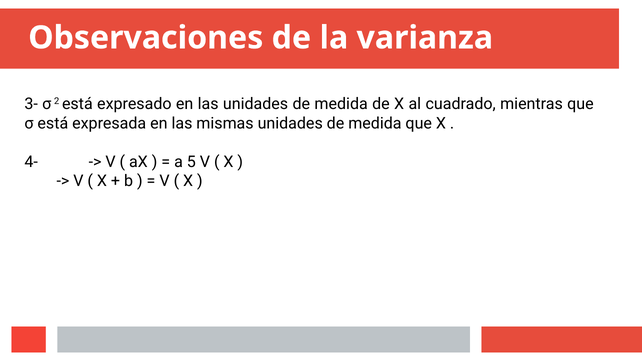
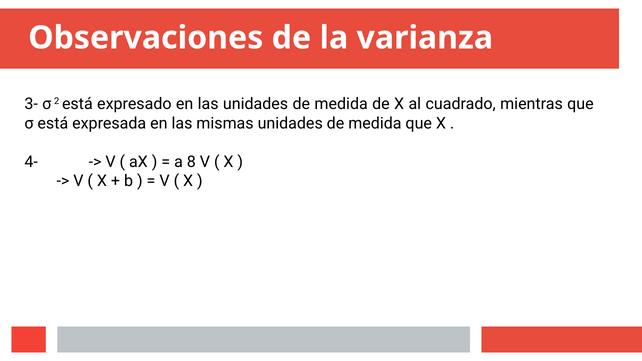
5: 5 -> 8
